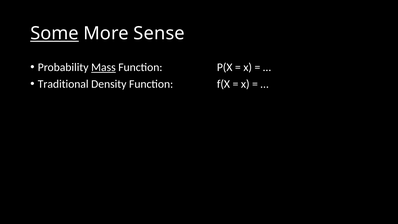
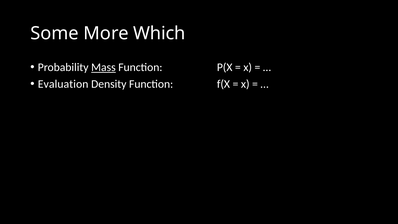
Some underline: present -> none
Sense: Sense -> Which
Traditional: Traditional -> Evaluation
